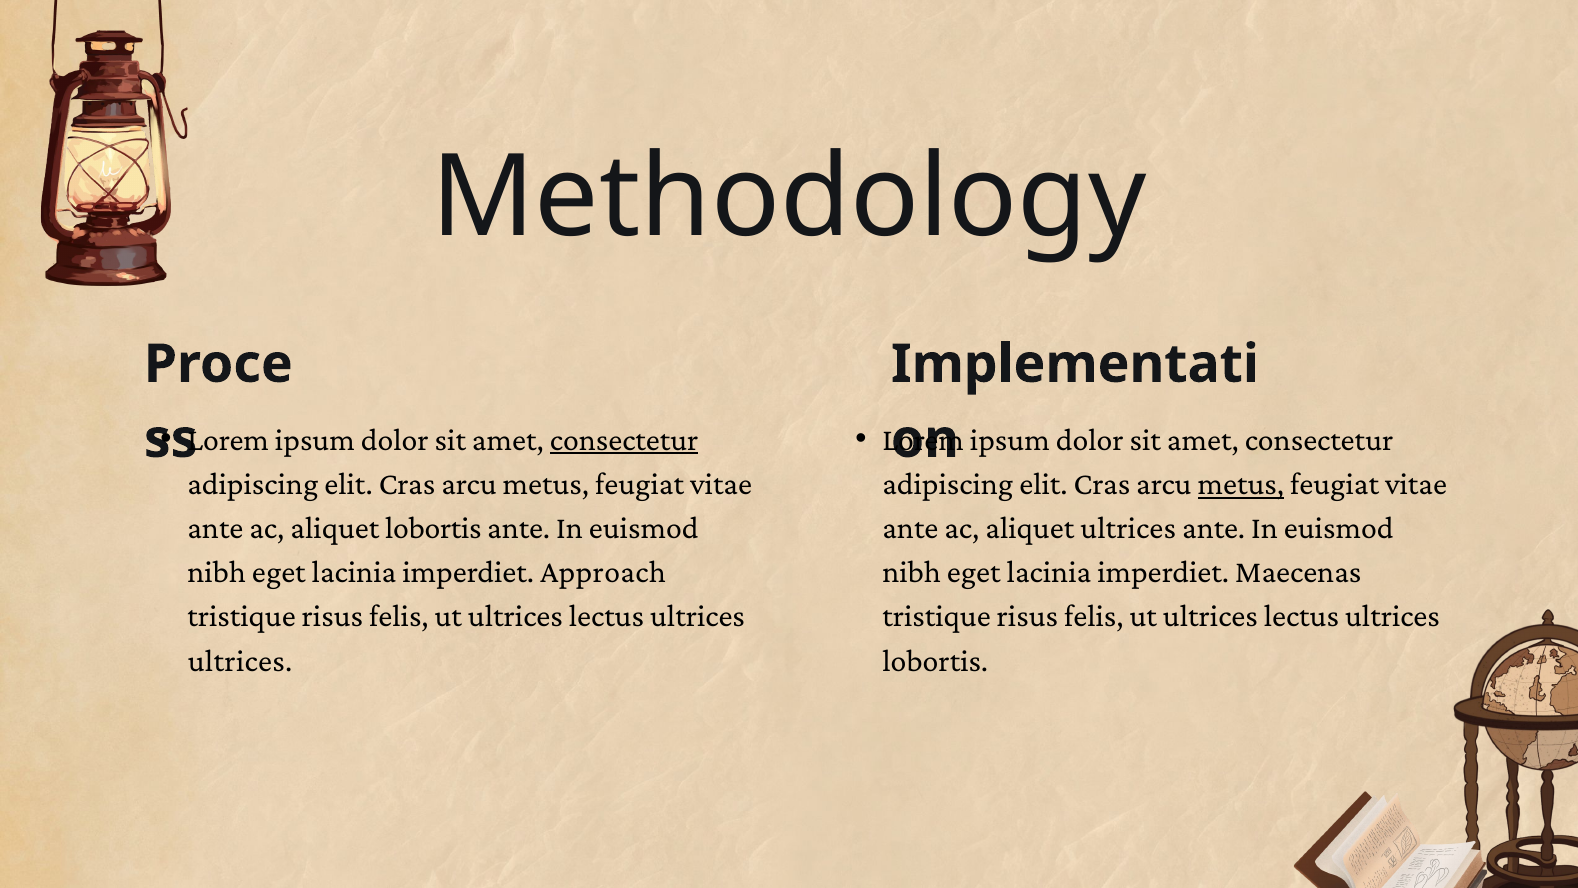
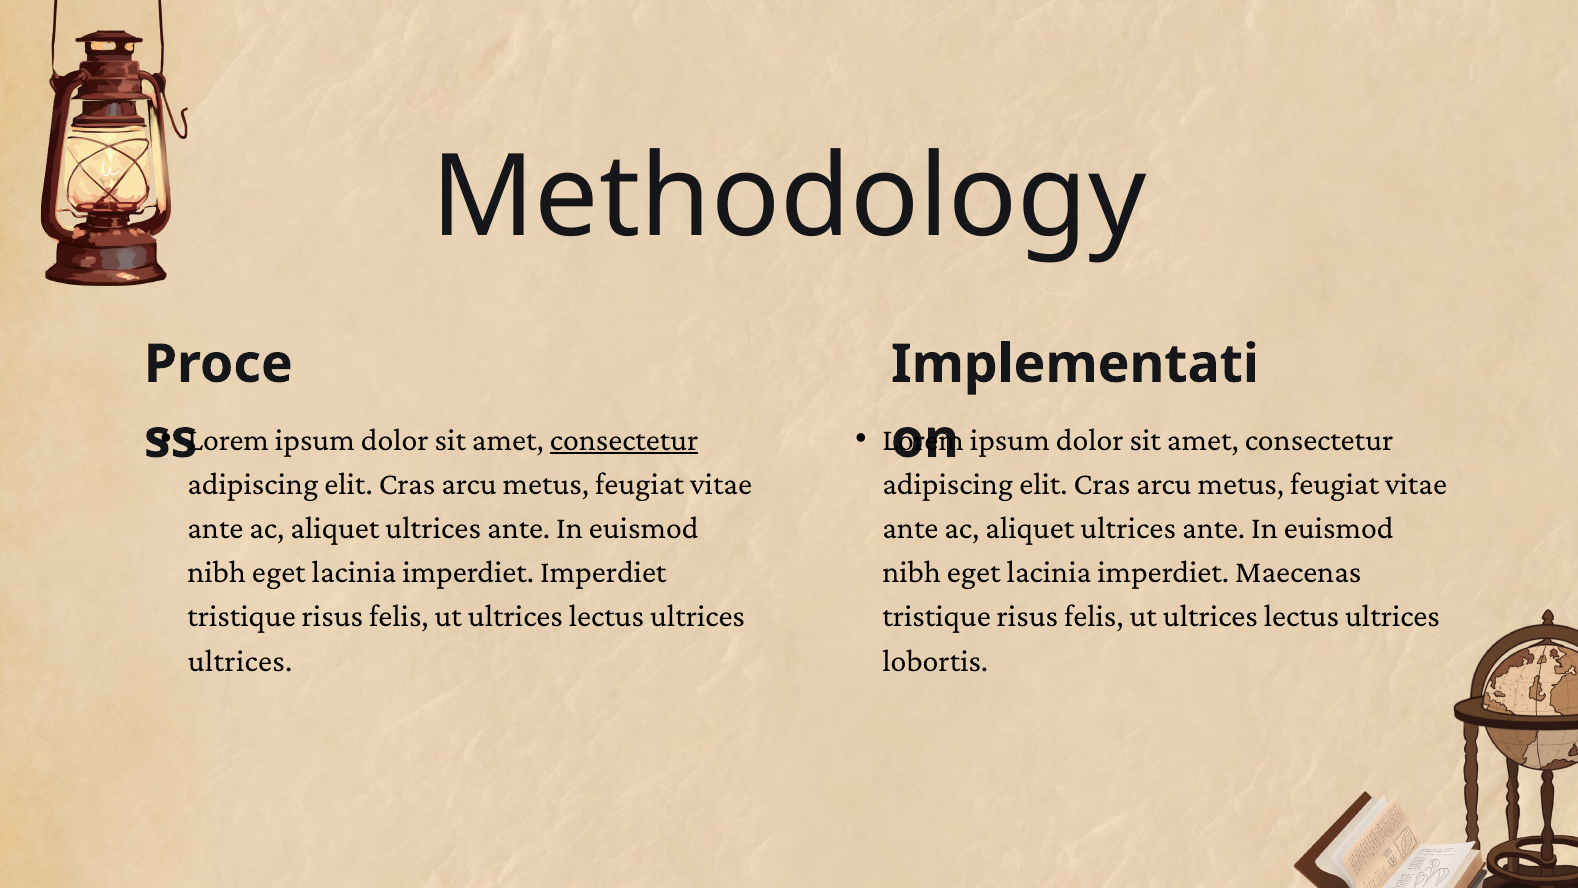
metus at (1241, 484) underline: present -> none
lobortis at (433, 528): lobortis -> ultrices
imperdiet Approach: Approach -> Imperdiet
